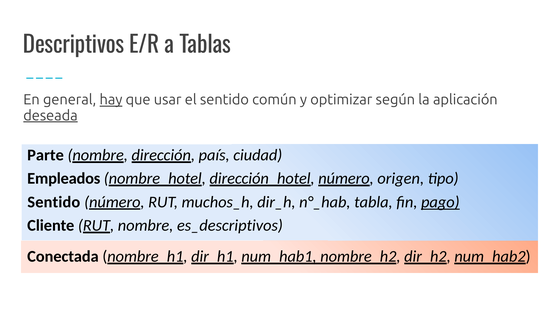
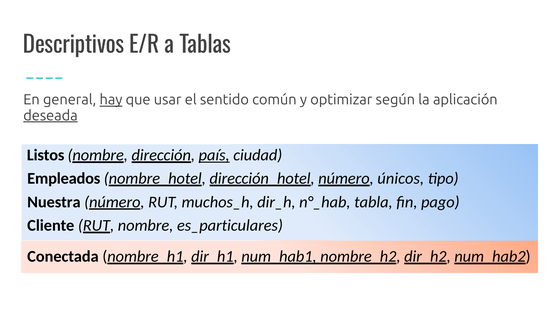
Parte: Parte -> Listos
país underline: none -> present
origen: origen -> únicos
Sentido at (54, 202): Sentido -> Nuestra
pago underline: present -> none
es_descriptivos: es_descriptivos -> es_particulares
